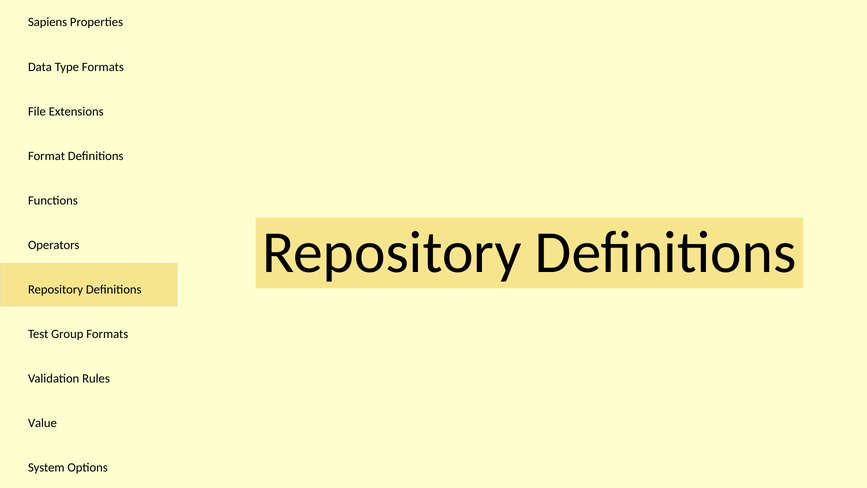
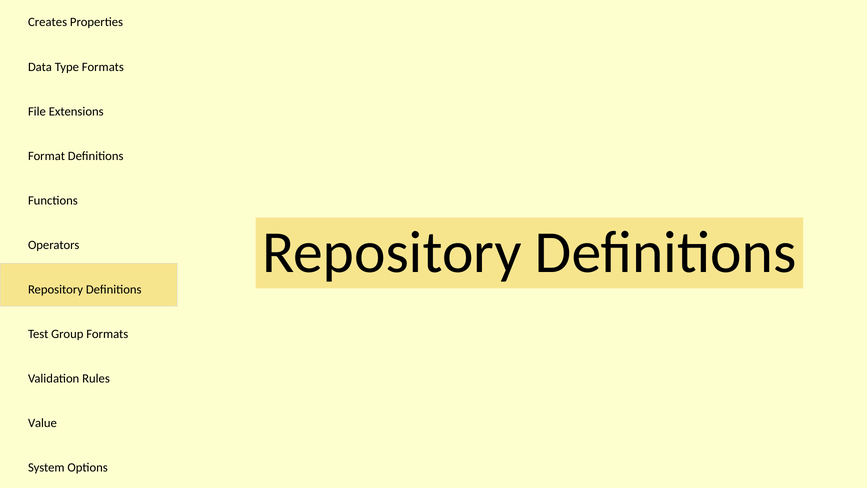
Sapiens: Sapiens -> Creates
